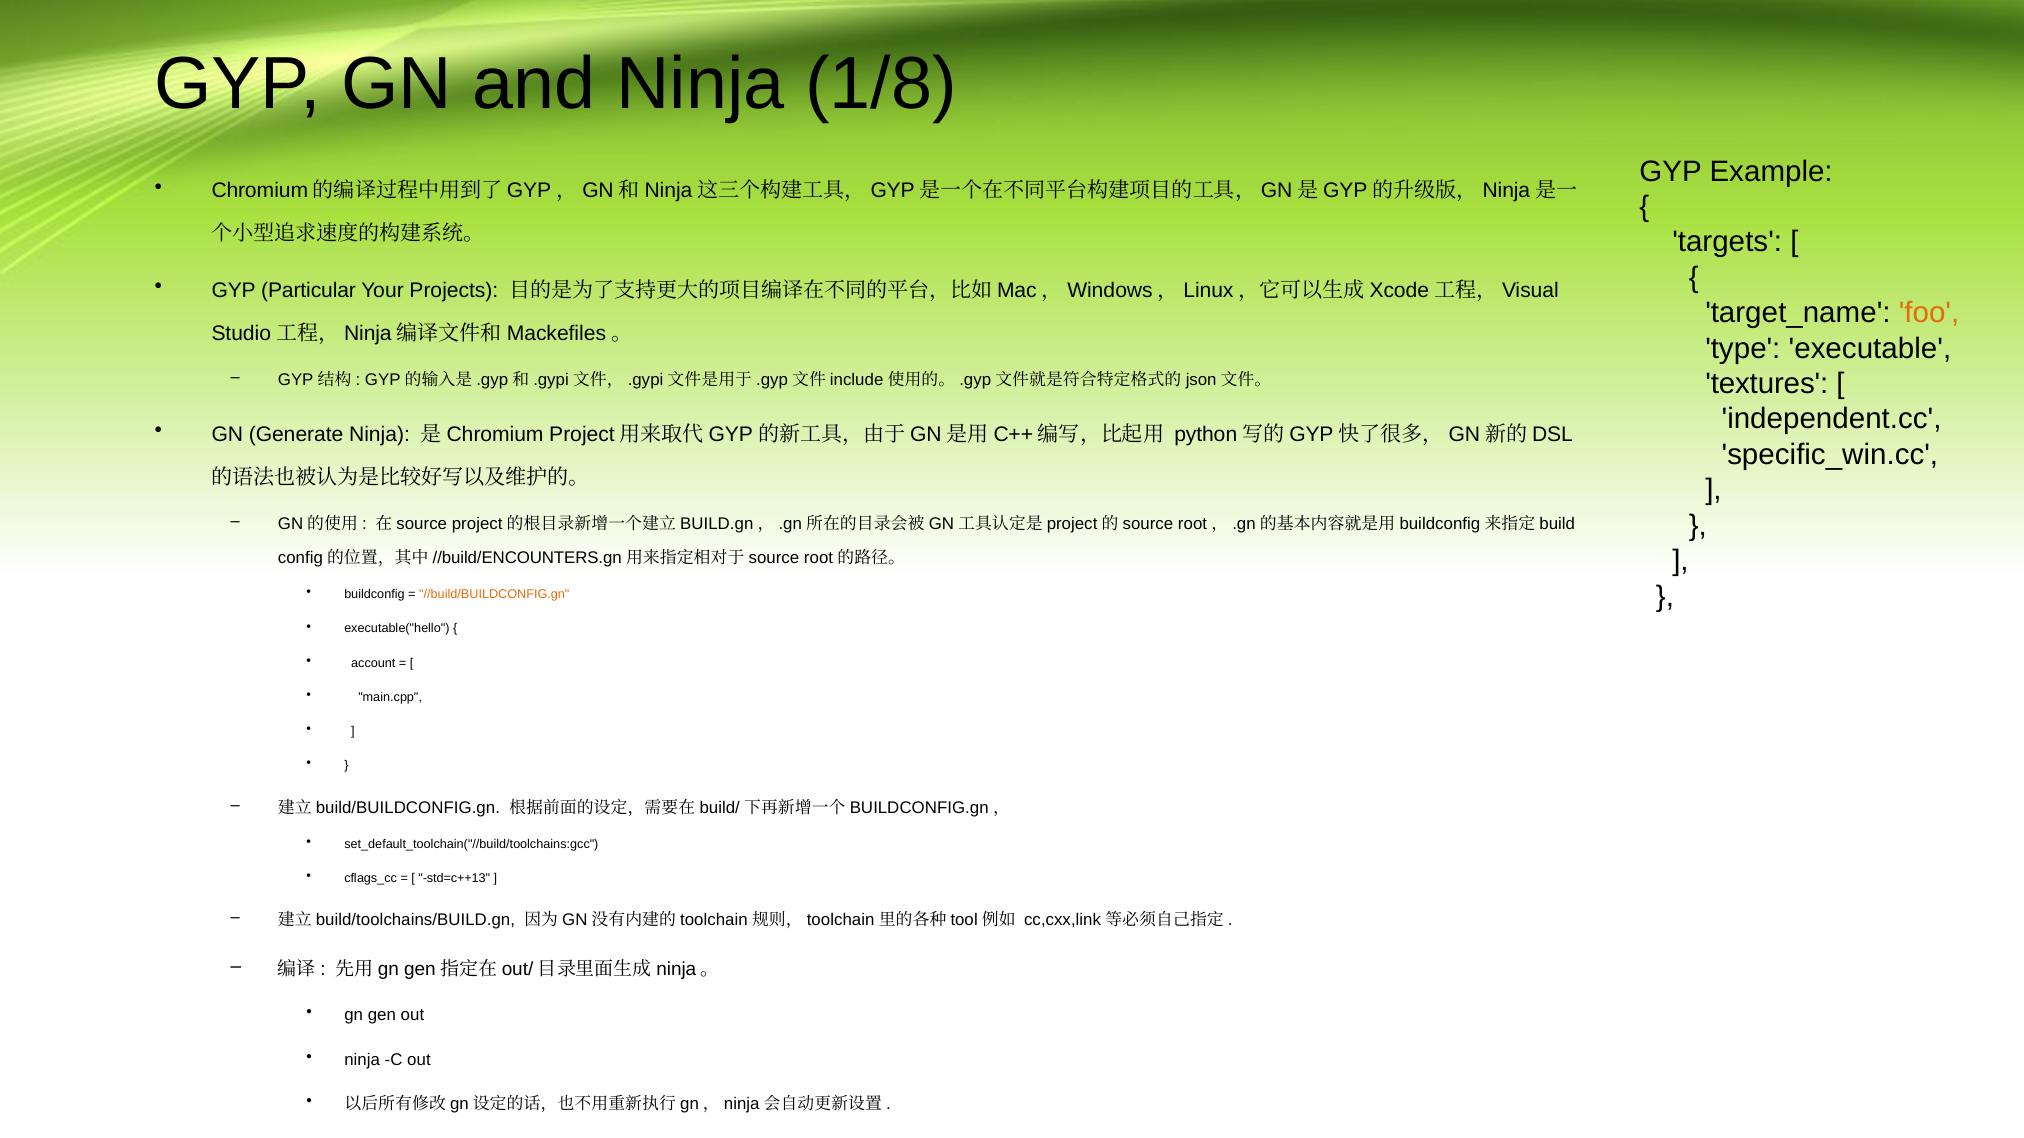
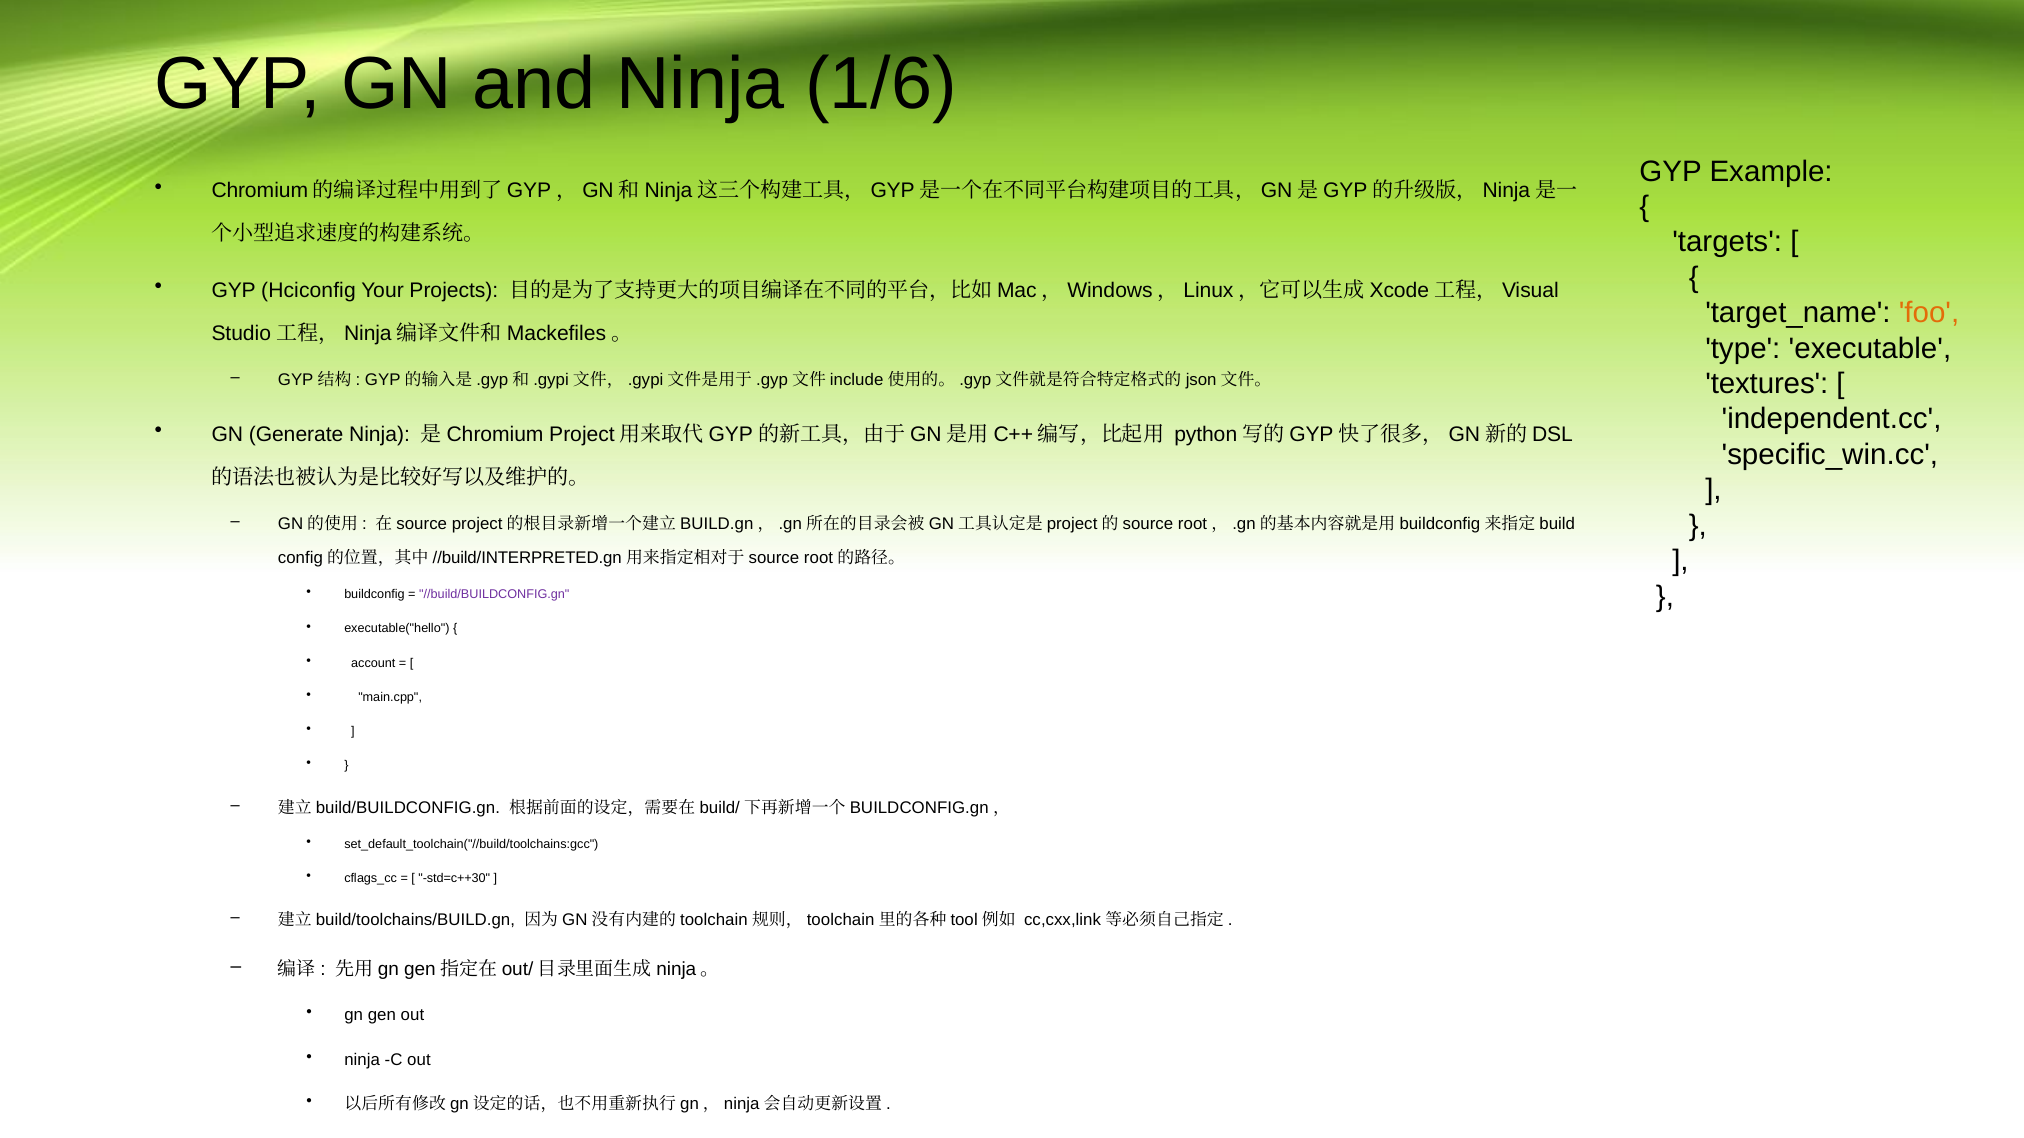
1/8: 1/8 -> 1/6
Particular: Particular -> Hciconfig
//build/ENCOUNTERS.gn: //build/ENCOUNTERS.gn -> //build/INTERPRETED.gn
//build/BUILDCONFIG.gn colour: orange -> purple
std=c++13: std=c++13 -> std=c++30
